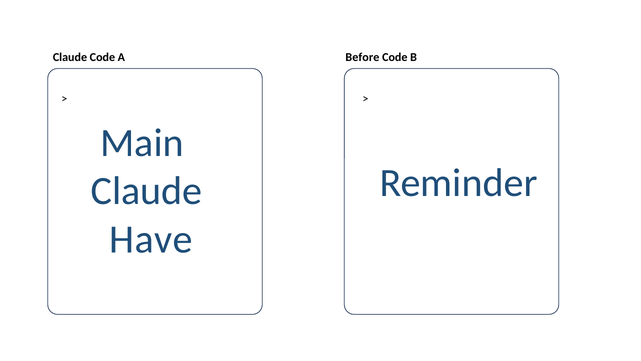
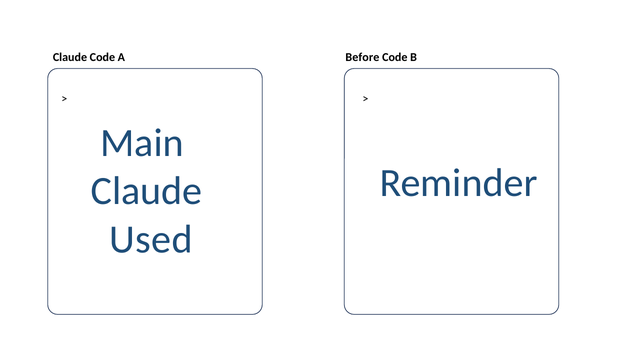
Have: Have -> Used
